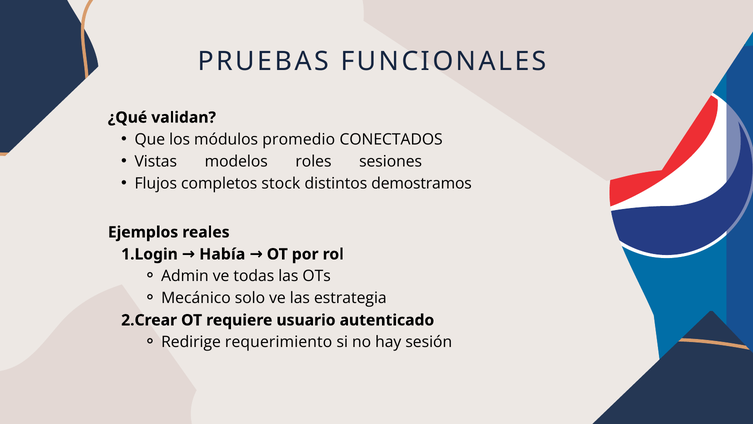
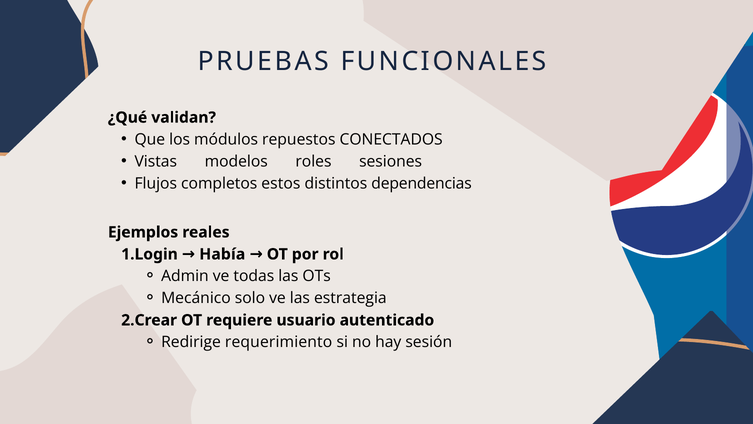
promedio: promedio -> repuestos
stock: stock -> estos
demostramos: demostramos -> dependencias
